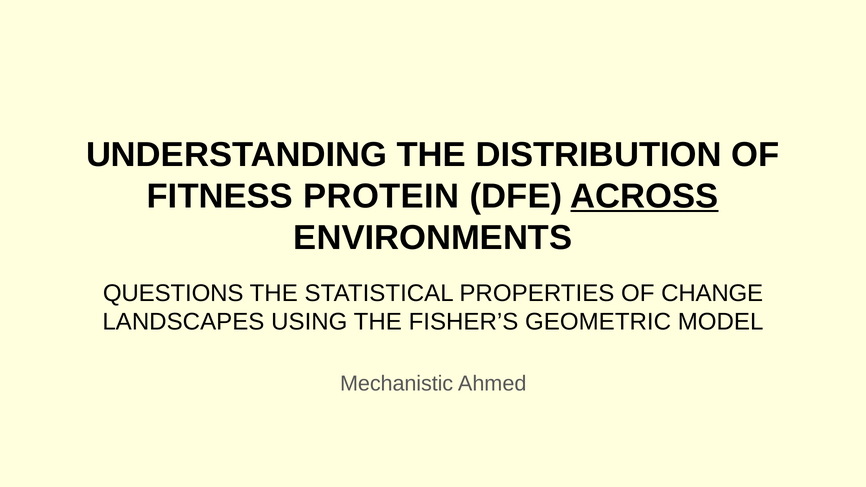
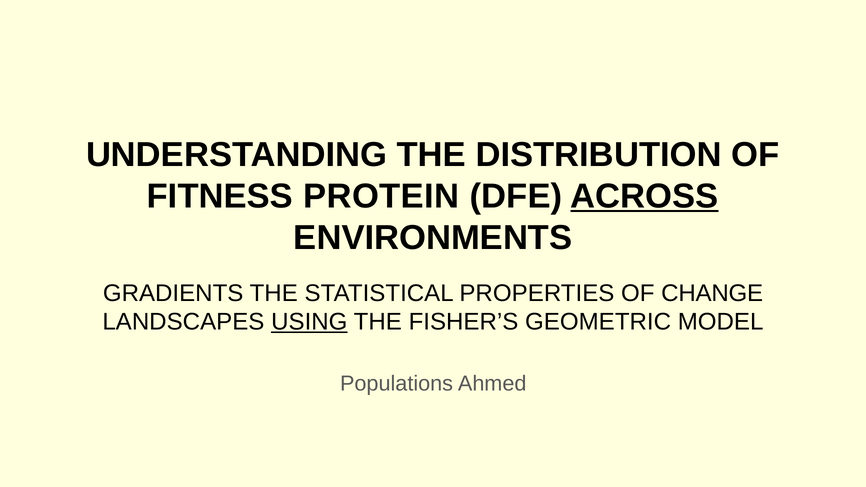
QUESTIONS: QUESTIONS -> GRADIENTS
USING underline: none -> present
Mechanistic: Mechanistic -> Populations
